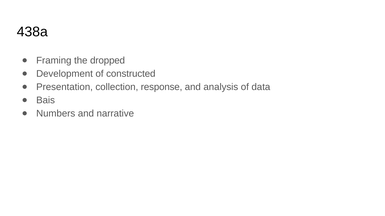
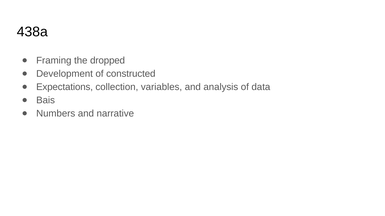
Presentation: Presentation -> Expectations
response: response -> variables
